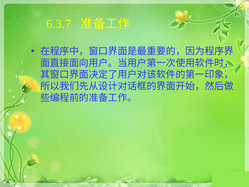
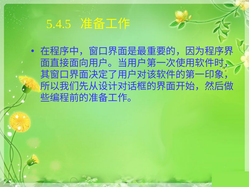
6.3.7: 6.3.7 -> 5.4.5
